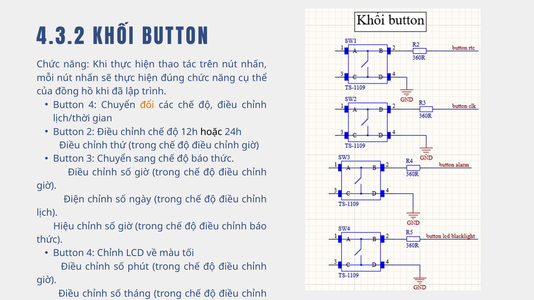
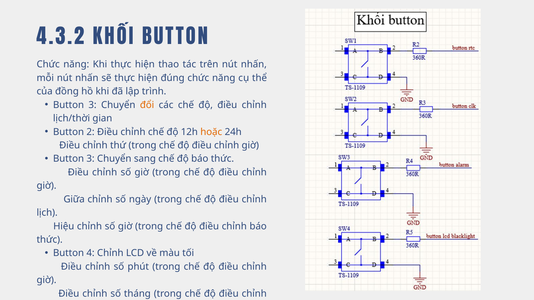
4 at (93, 105): 4 -> 3
hoặc colour: black -> orange
Điện: Điện -> Giữa
